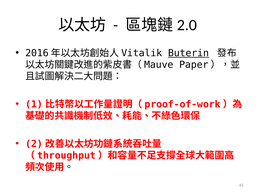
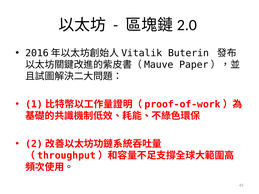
Buterin underline: present -> none
